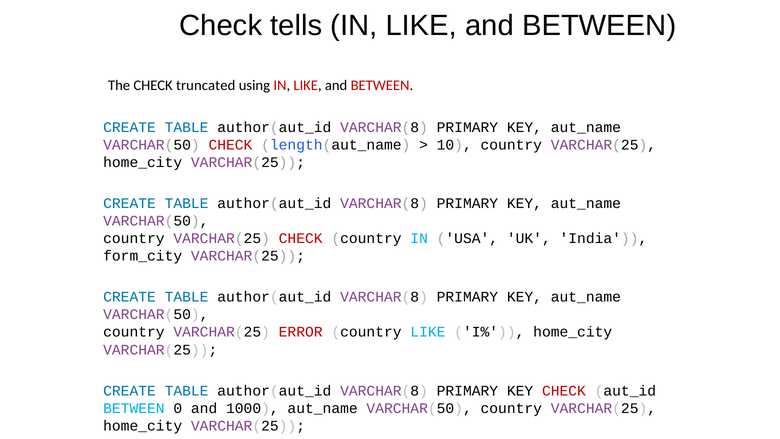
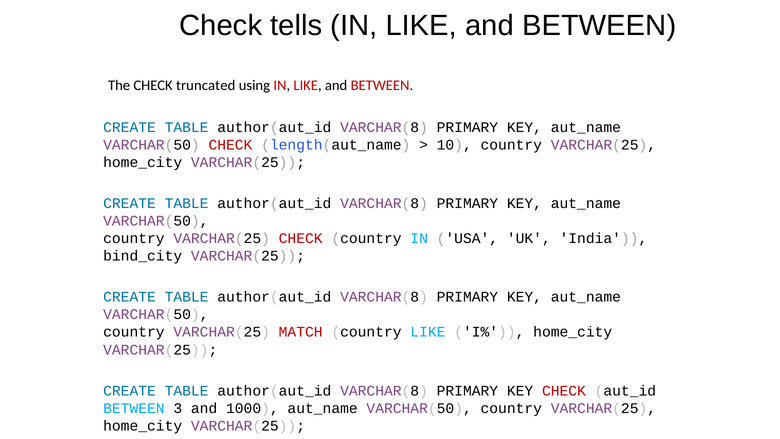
form_city: form_city -> bind_city
ERROR: ERROR -> MATCH
0: 0 -> 3
